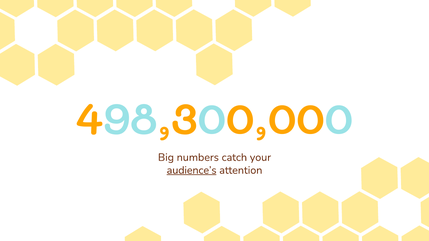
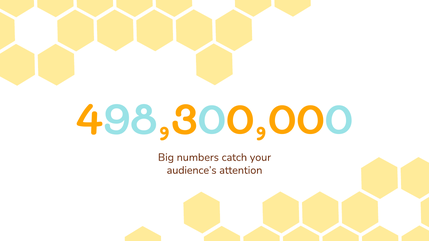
audience’s underline: present -> none
